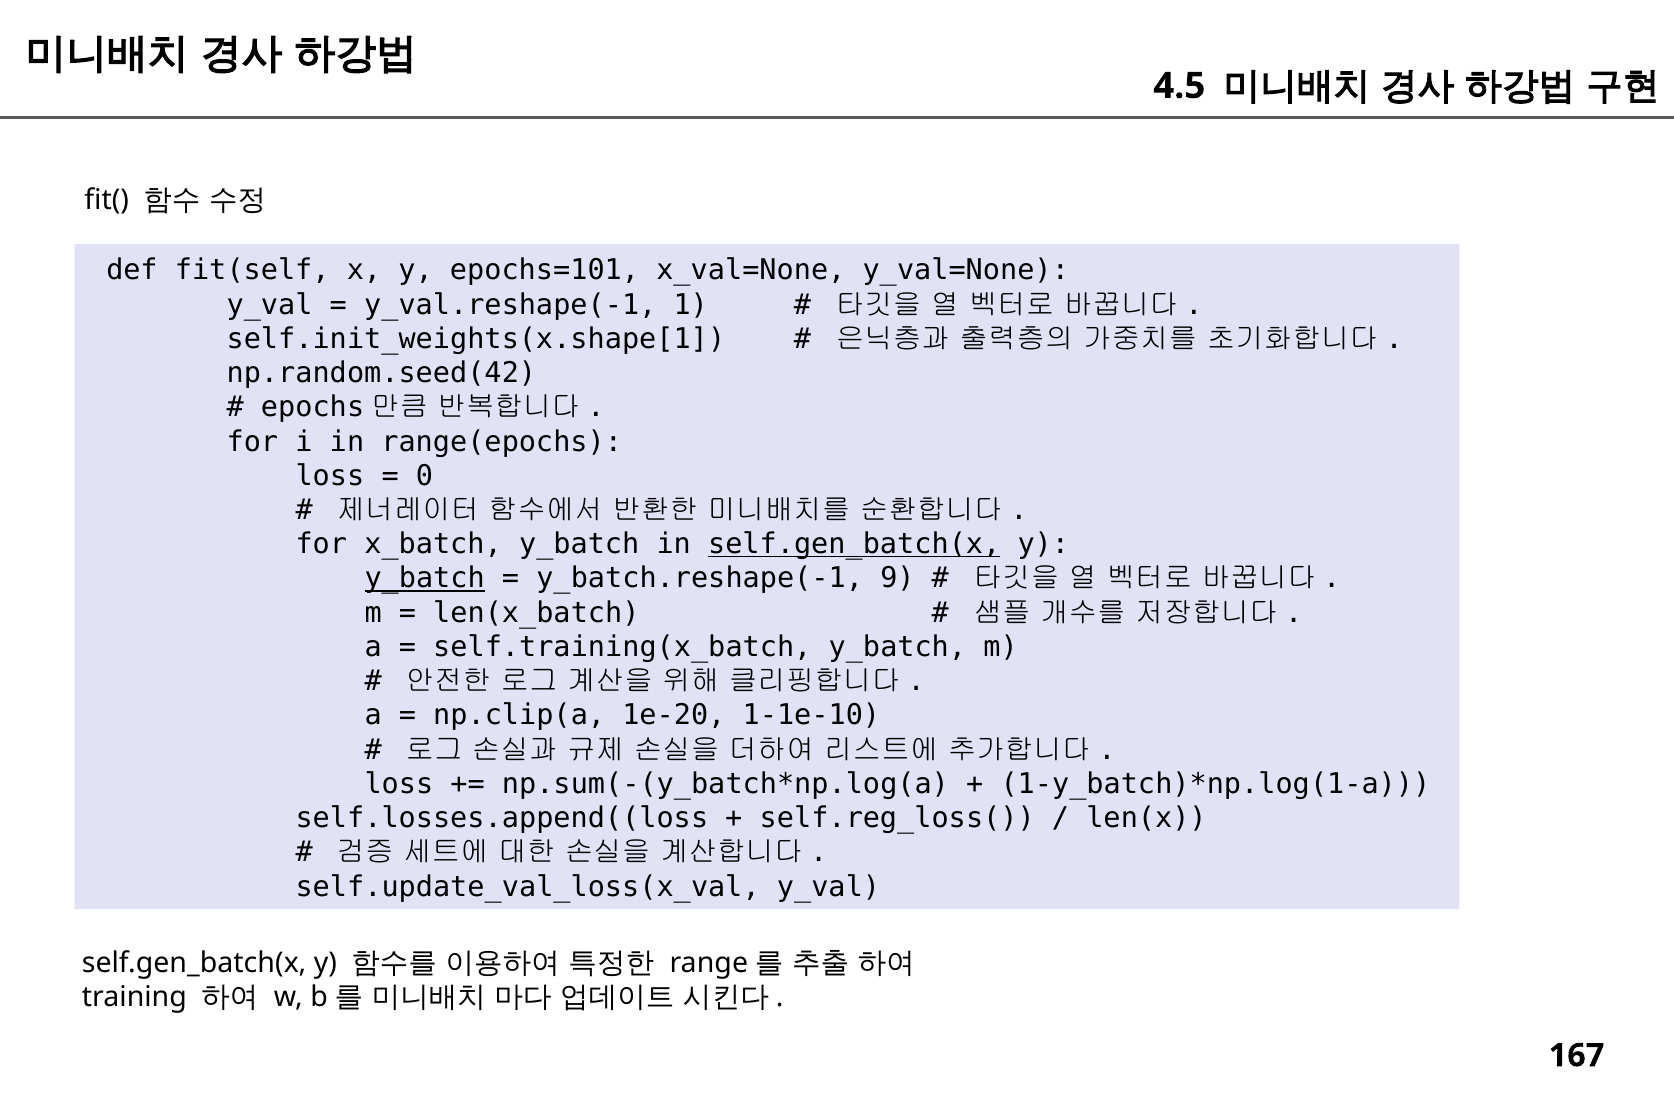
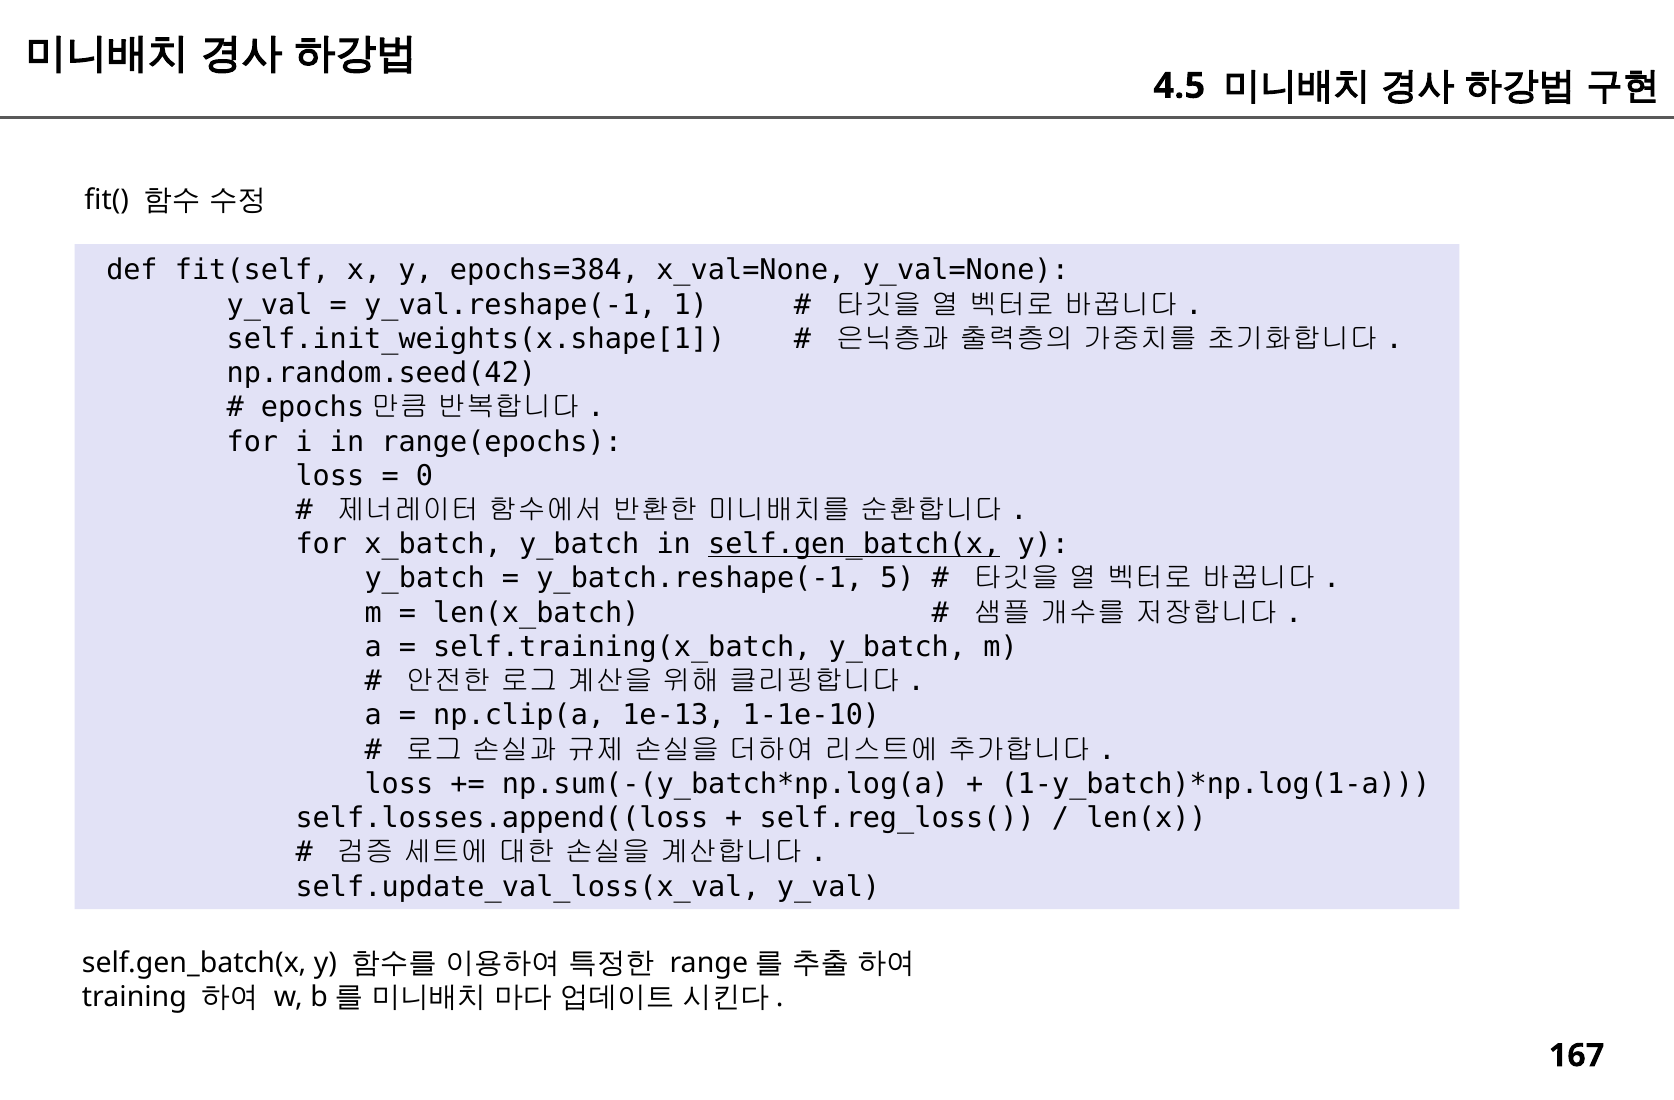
epochs=101: epochs=101 -> epochs=384
y_batch at (425, 578) underline: present -> none
9: 9 -> 5
1e-20: 1e-20 -> 1e-13
